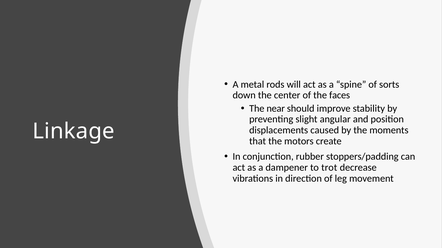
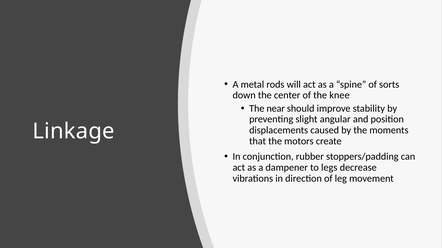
faces: faces -> knee
trot: trot -> legs
